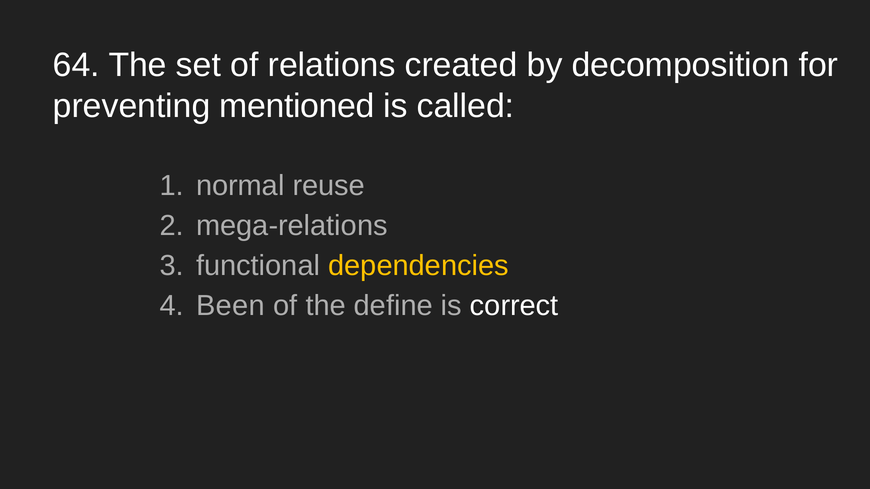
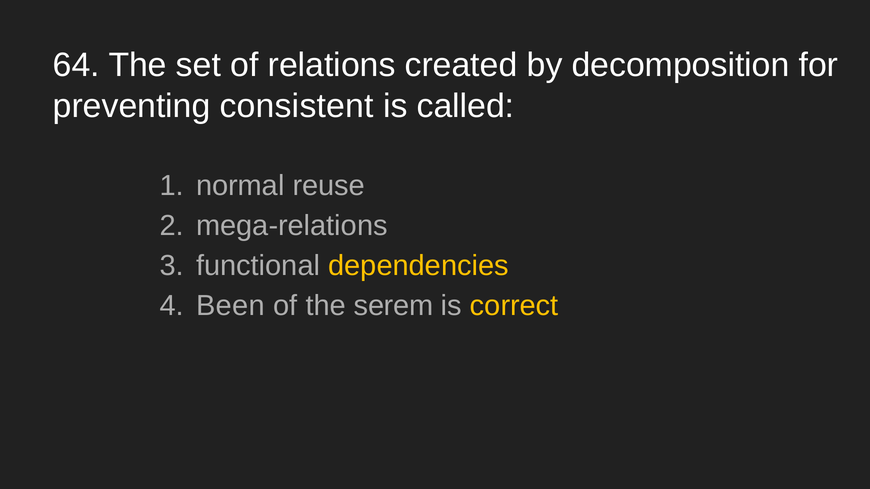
mentioned: mentioned -> consistent
define: define -> serem
correct colour: white -> yellow
